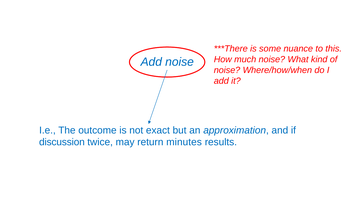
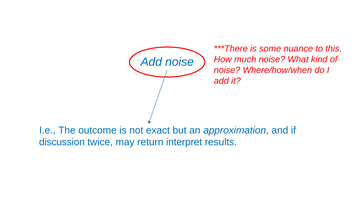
minutes: minutes -> interpret
